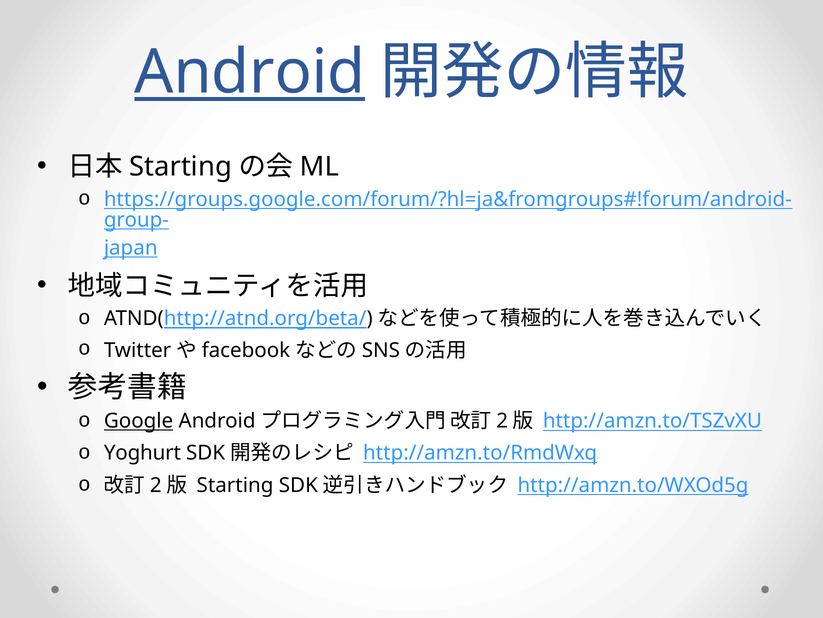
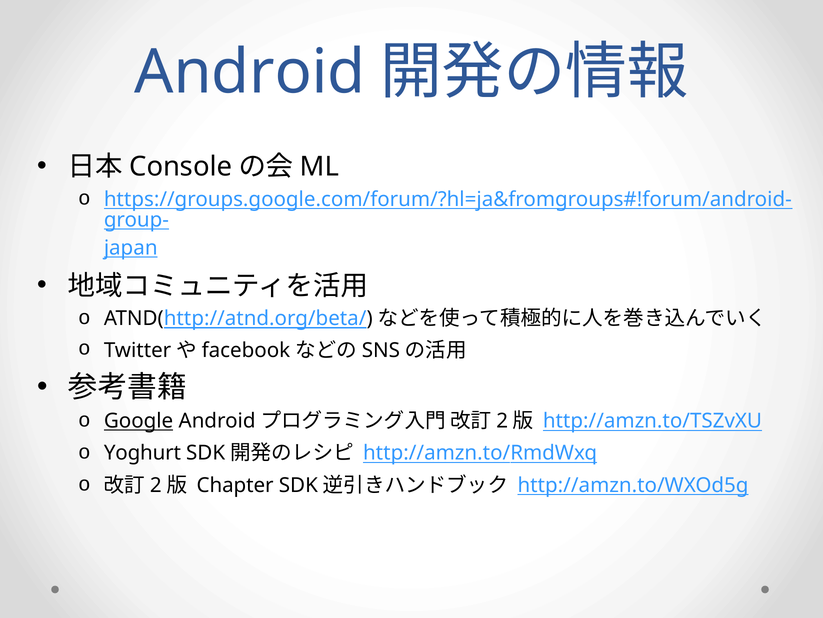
Android underline: present -> none
Starting at (181, 167): Starting -> Console
Starting at (235, 485): Starting -> Chapter
